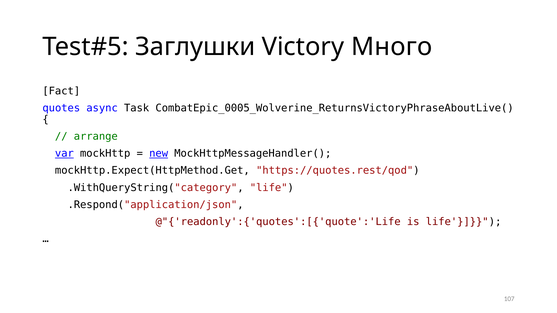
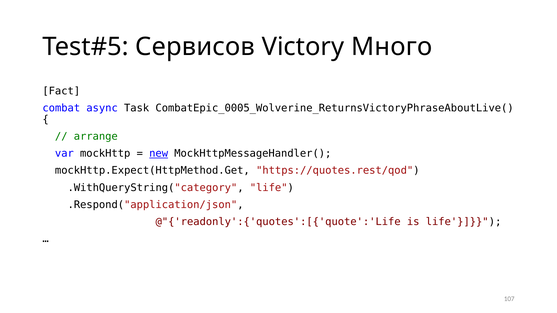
Заглушки: Заглушки -> Сервисов
quotes: quotes -> combat
var underline: present -> none
